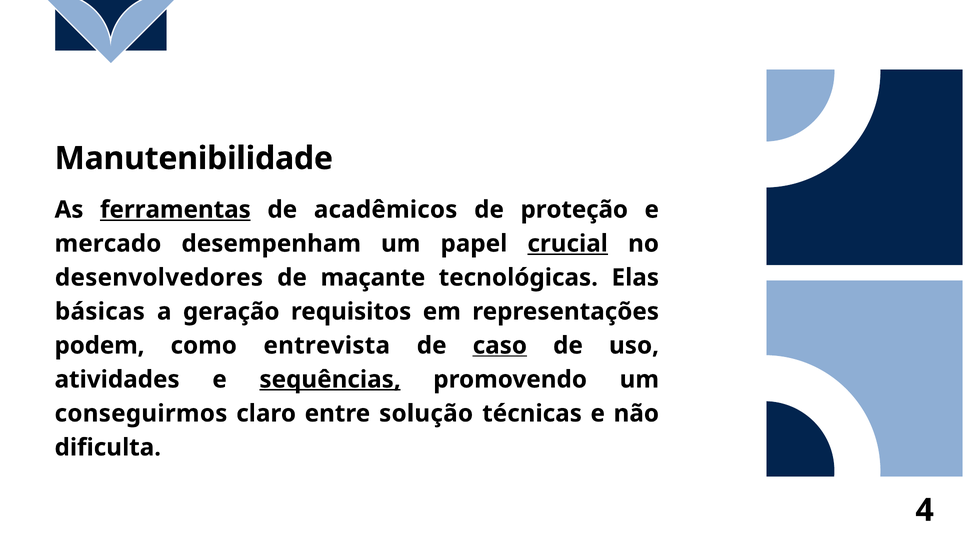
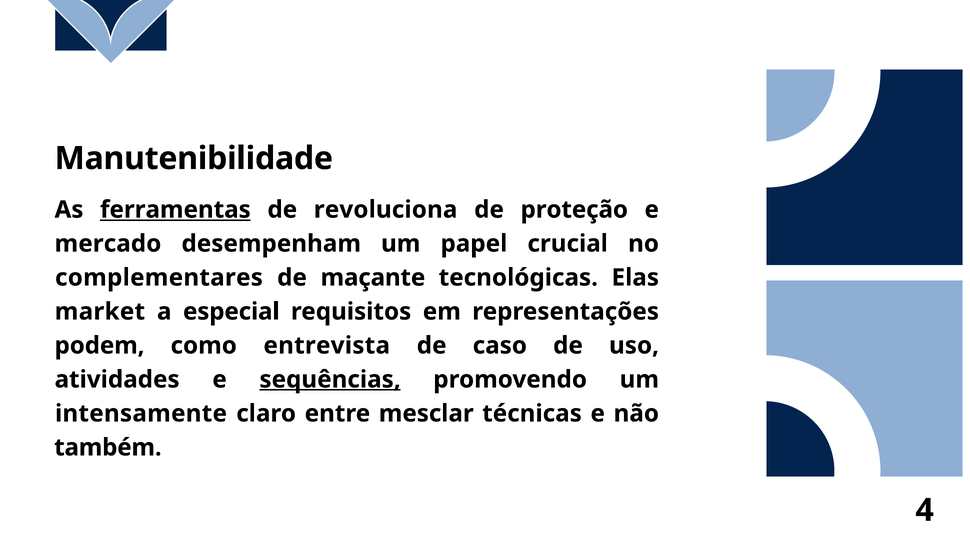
acadêmicos: acadêmicos -> revoluciona
crucial underline: present -> none
desenvolvedores: desenvolvedores -> complementares
básicas: básicas -> market
geração: geração -> especial
caso underline: present -> none
conseguirmos: conseguirmos -> intensamente
solução: solução -> mesclar
dificulta: dificulta -> também
